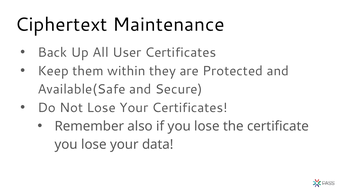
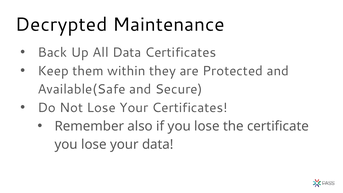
Ciphertext: Ciphertext -> Decrypted
All User: User -> Data
